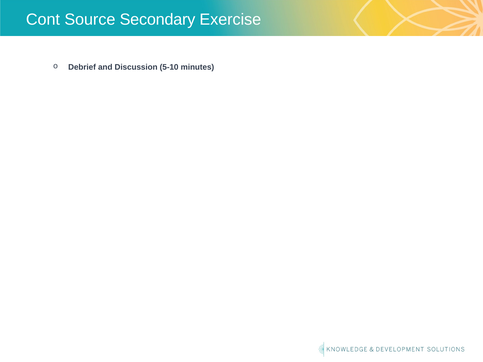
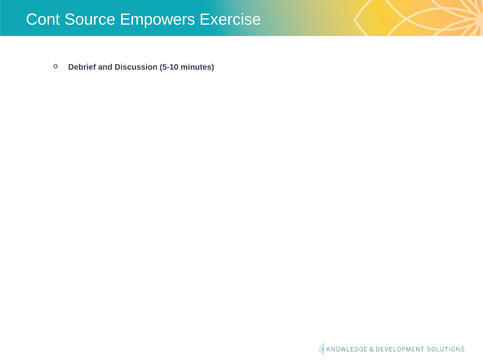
Secondary: Secondary -> Empowers
